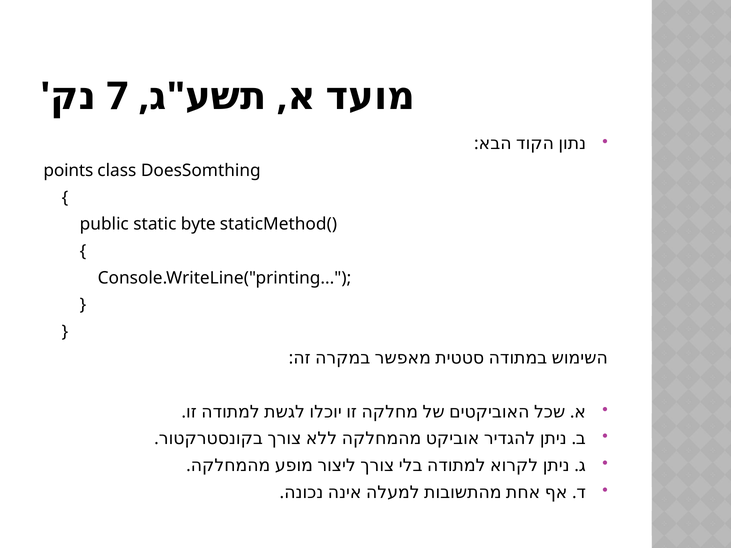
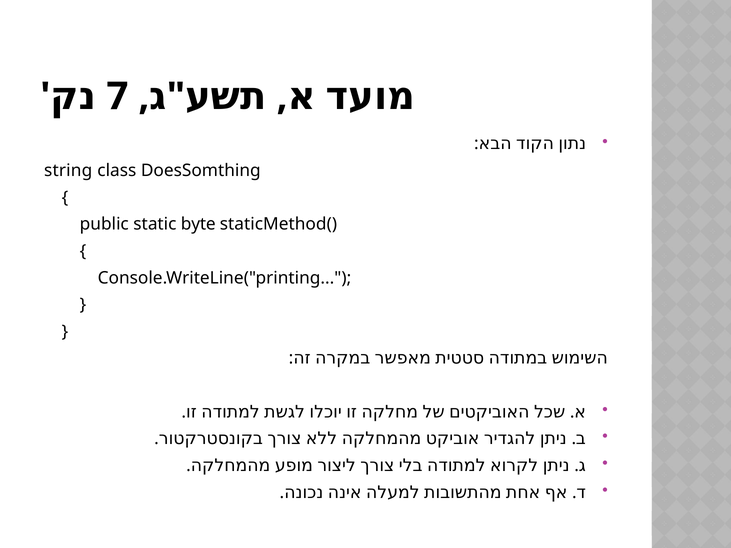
points: points -> string
